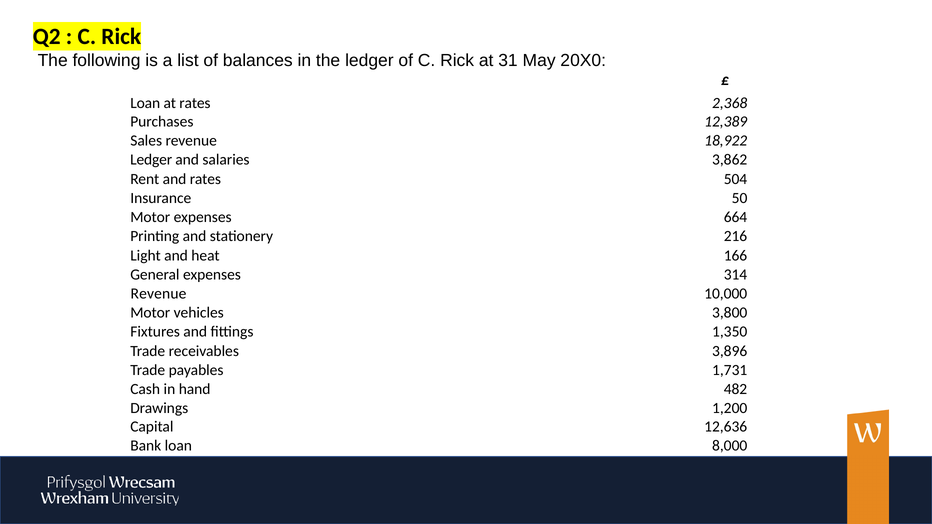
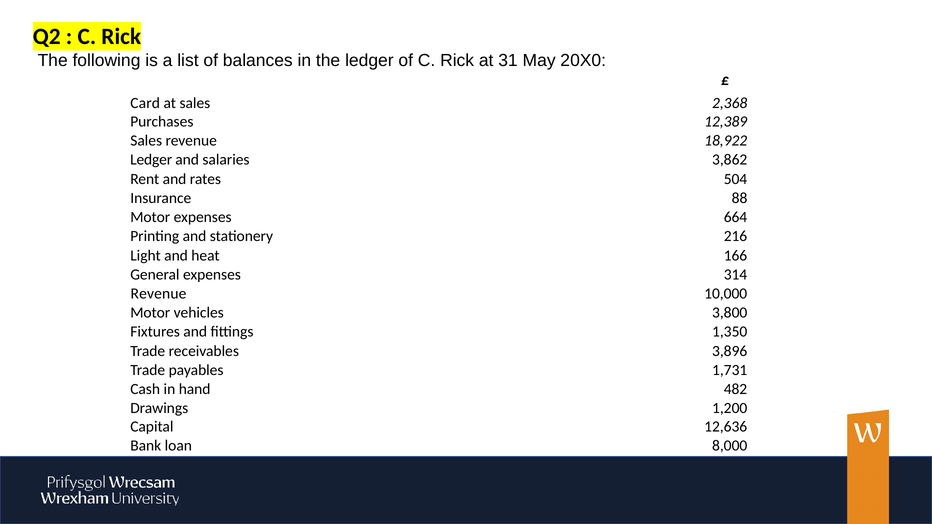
Loan at (145, 103): Loan -> Card
at rates: rates -> sales
50: 50 -> 88
